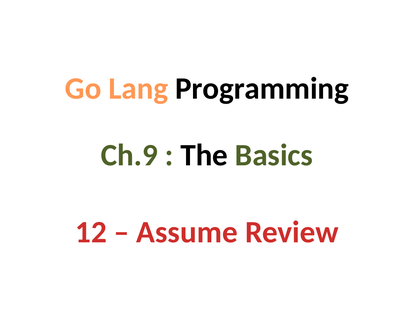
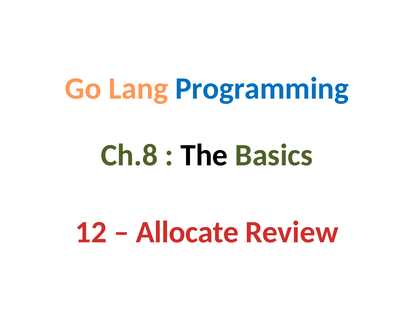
Programming colour: black -> blue
Ch.9: Ch.9 -> Ch.8
Assume: Assume -> Allocate
